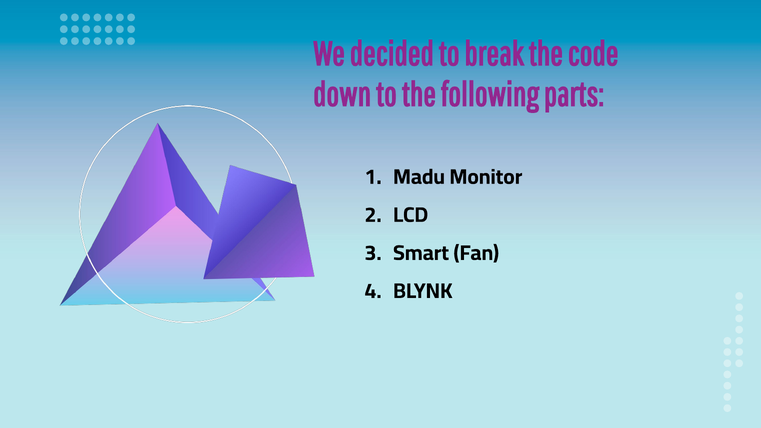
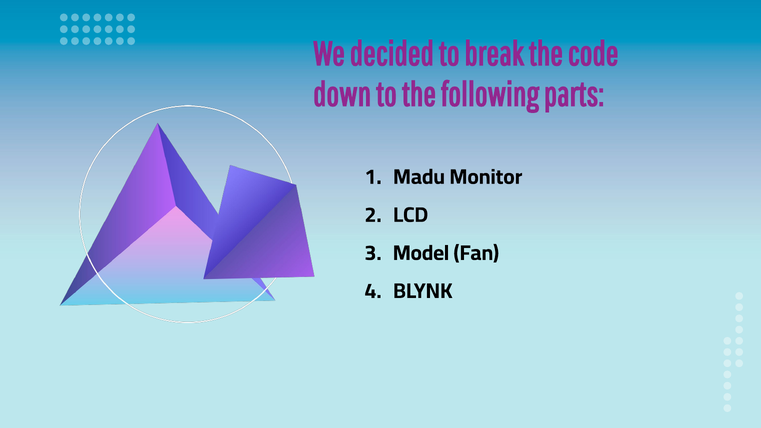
Smart: Smart -> Model
